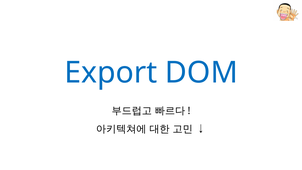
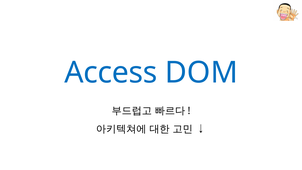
Export: Export -> Access
